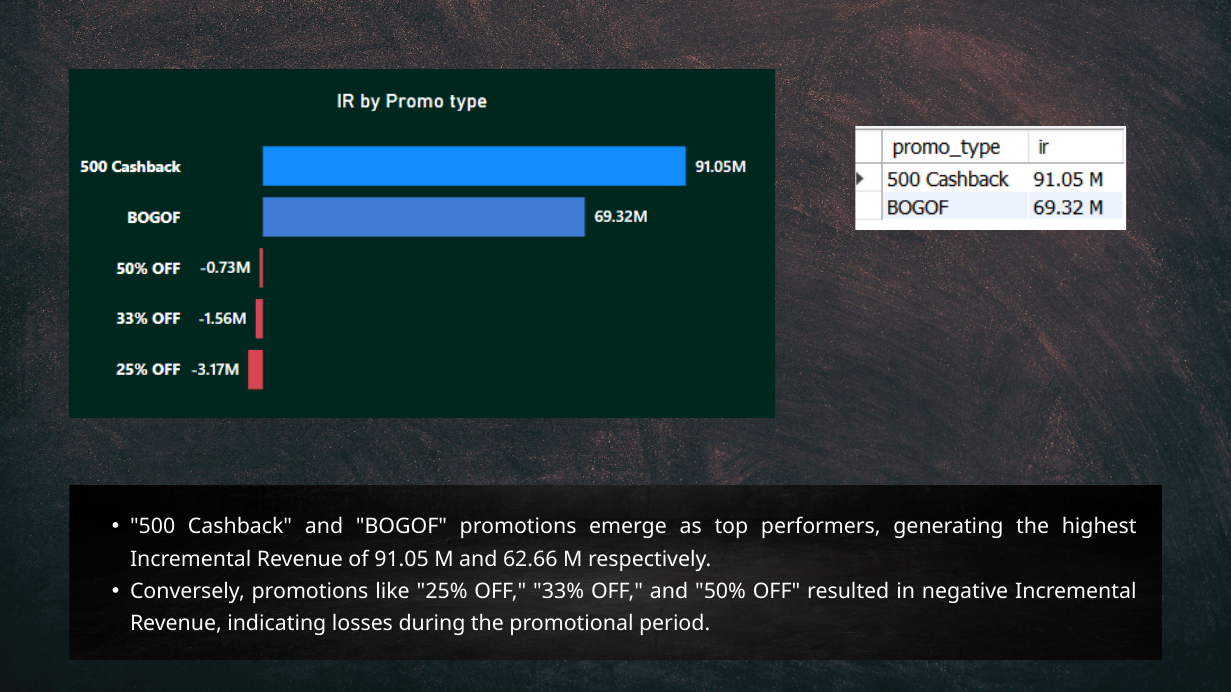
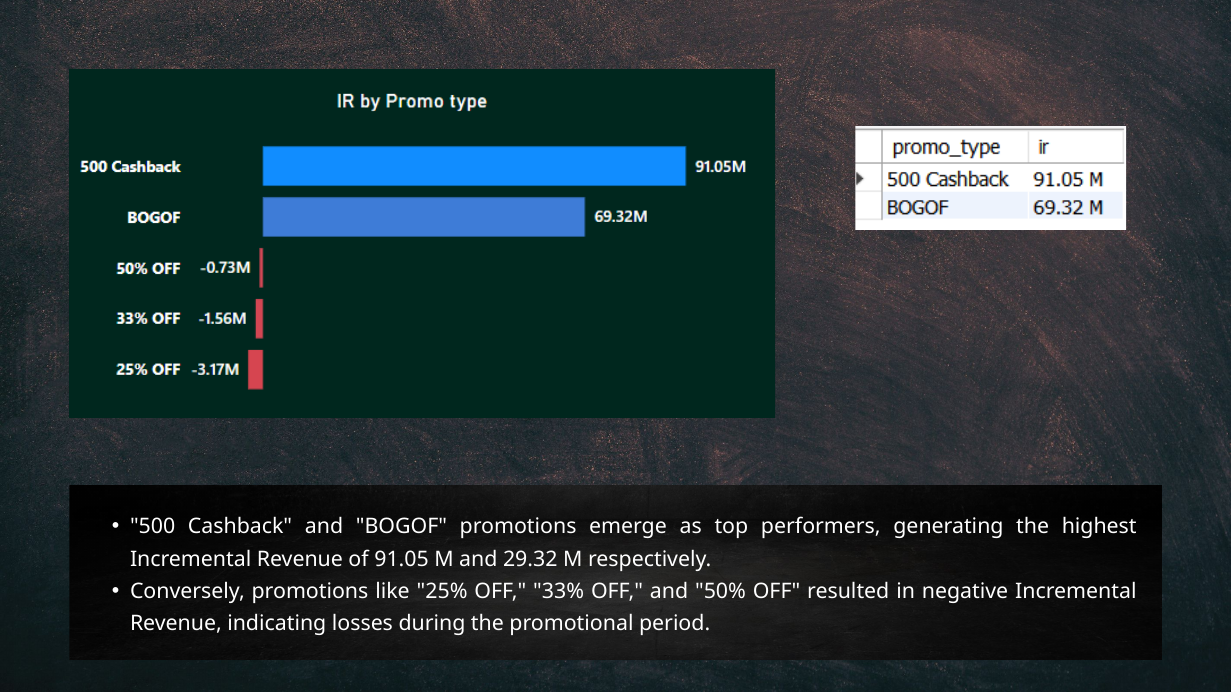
62.66: 62.66 -> 29.32
